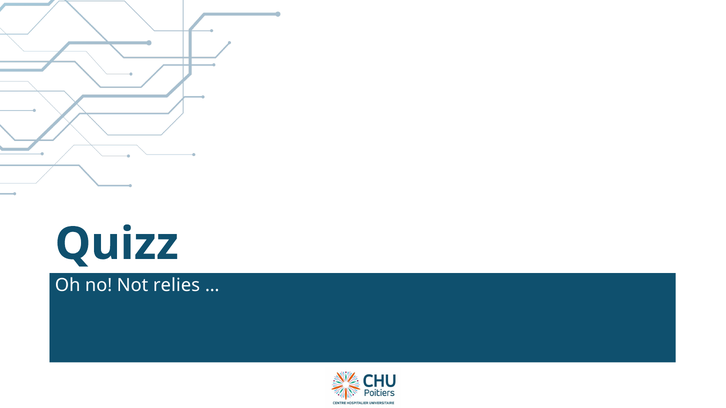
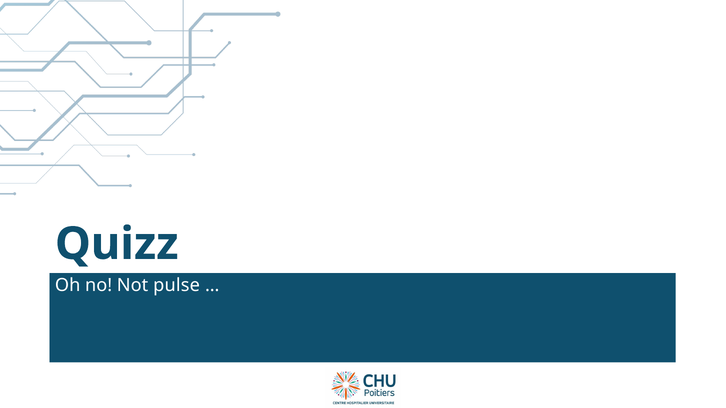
relies: relies -> pulse
